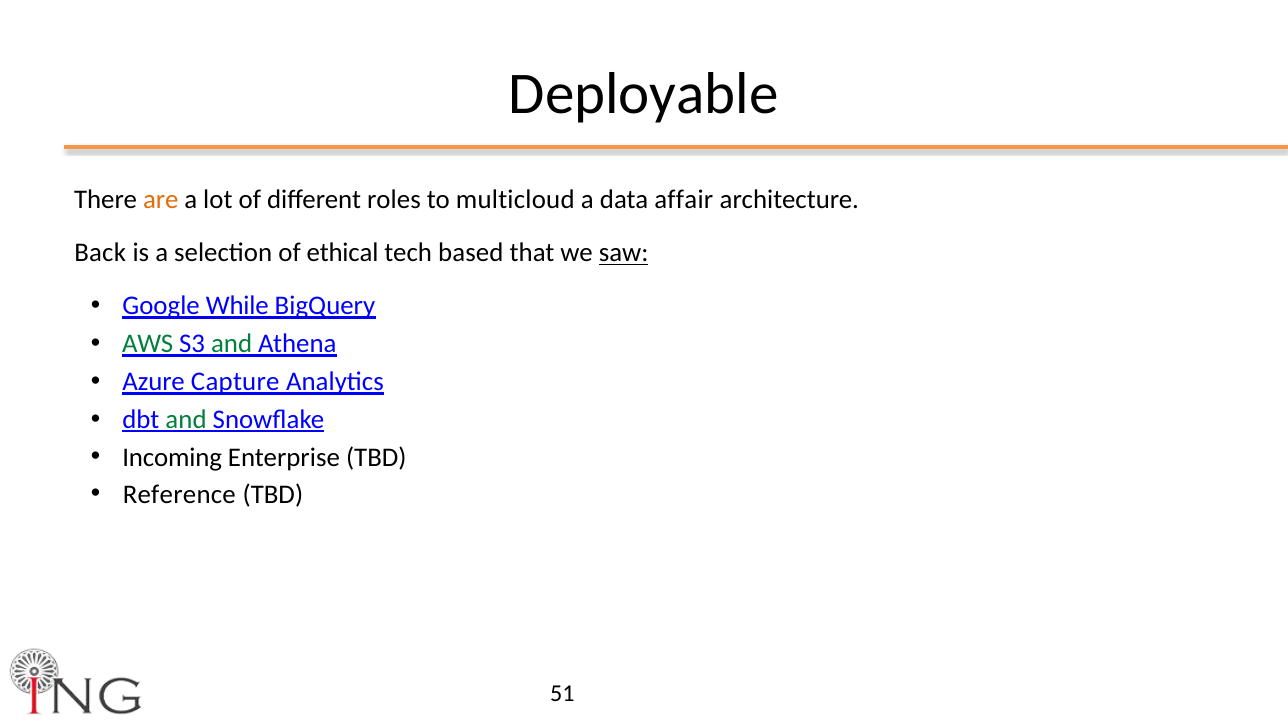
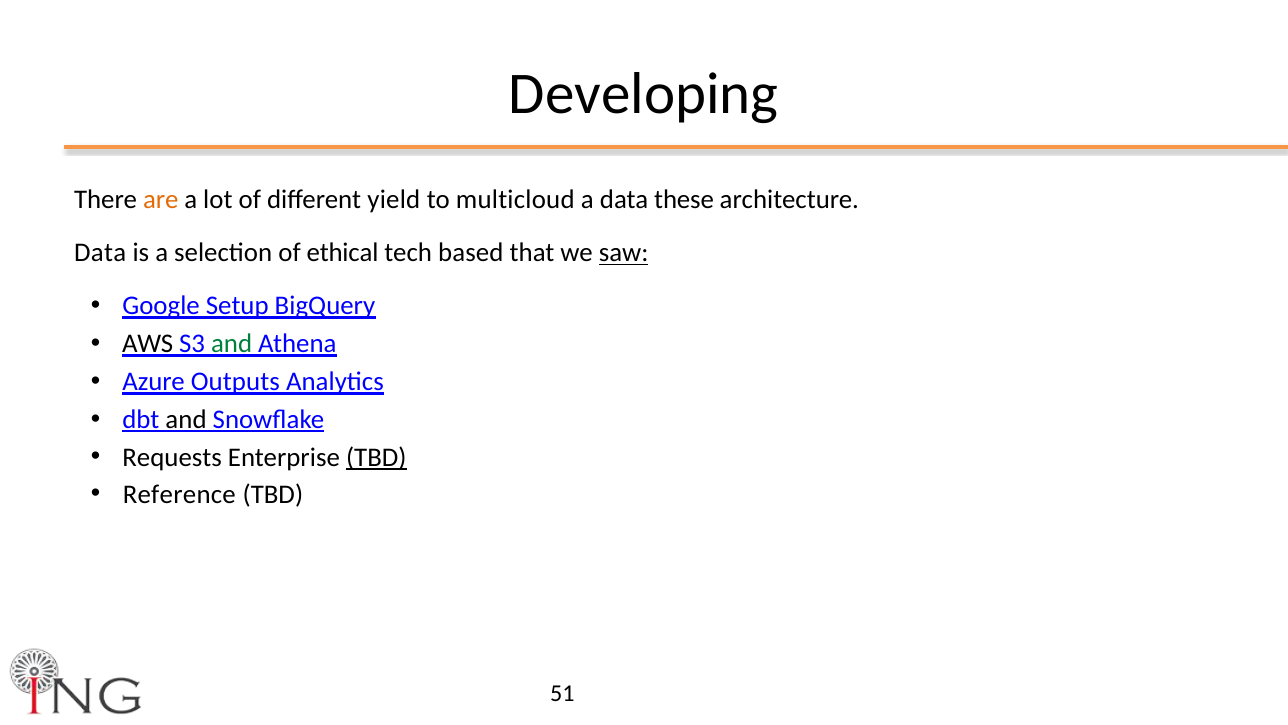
Deployable: Deployable -> Developing
roles: roles -> yield
affair: affair -> these
Back at (100, 253): Back -> Data
While: While -> Setup
AWS colour: green -> black
Capture: Capture -> Outputs
and at (186, 419) colour: green -> black
Incoming: Incoming -> Requests
TBD at (376, 457) underline: none -> present
